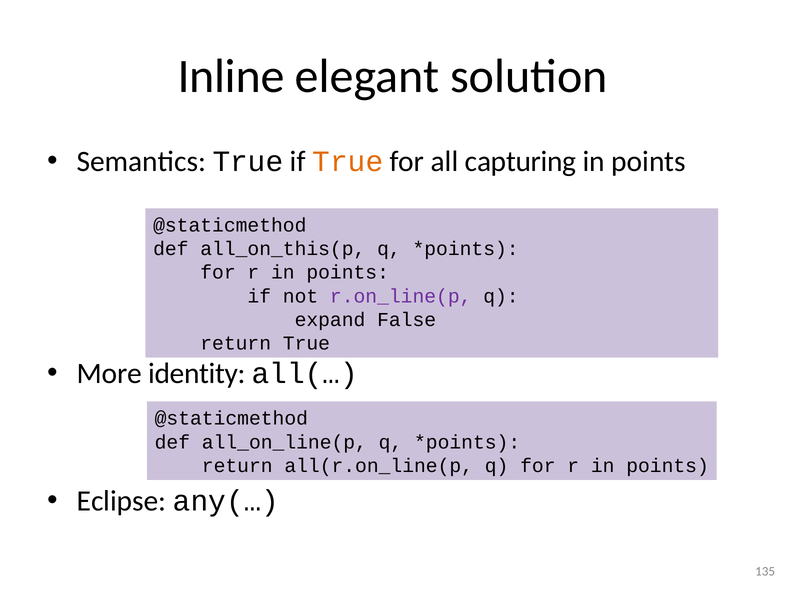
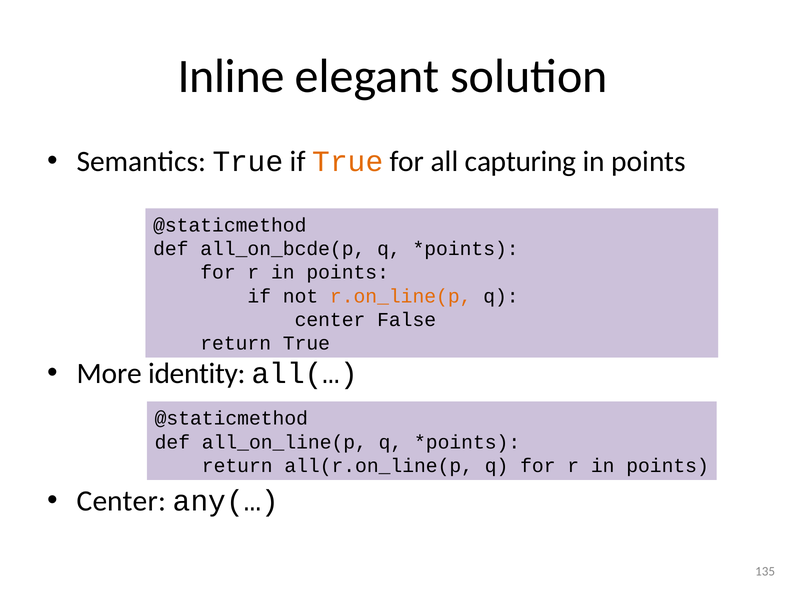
all_on_this(p: all_on_this(p -> all_on_bcde(p
r.on_line(p colour: purple -> orange
expand at (330, 319): expand -> center
Eclipse at (121, 500): Eclipse -> Center
